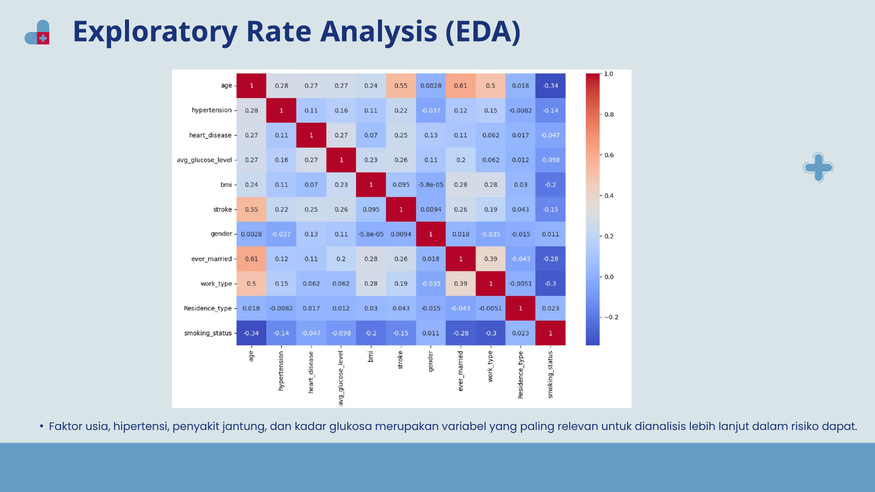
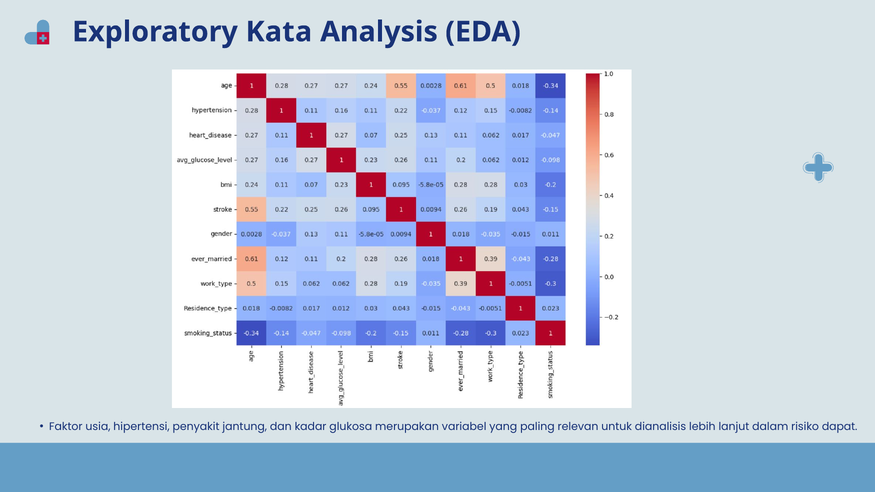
Rate: Rate -> Kata
